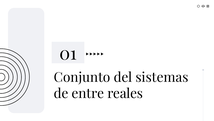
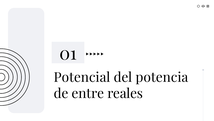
Conjunto: Conjunto -> Potencial
sistemas: sistemas -> potencia
